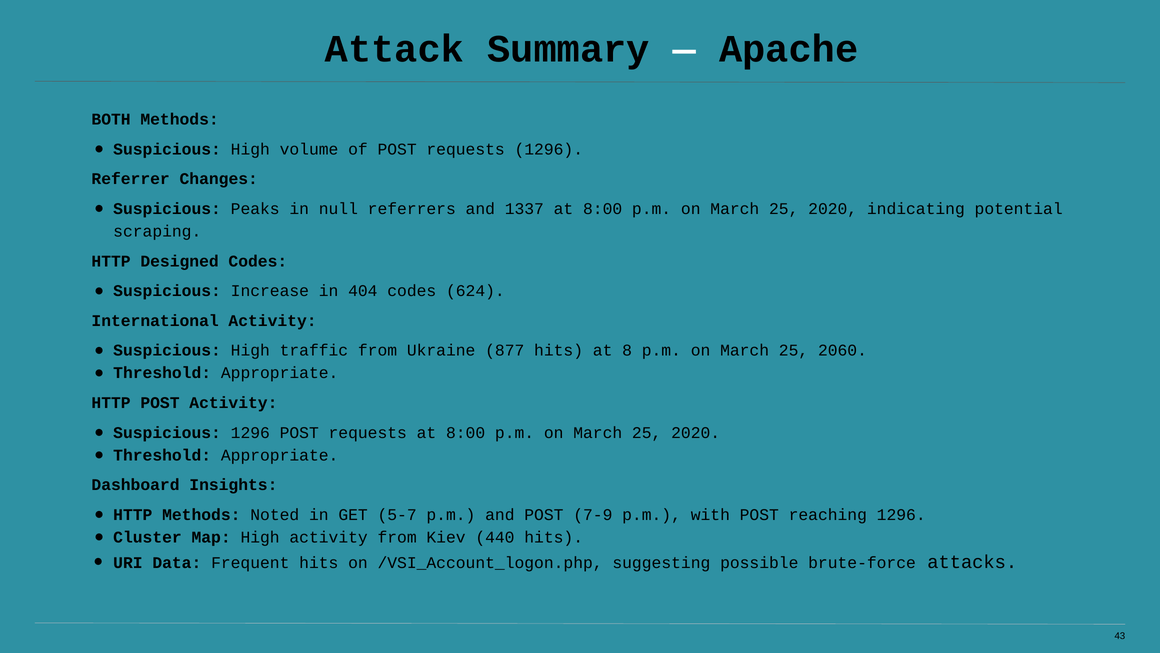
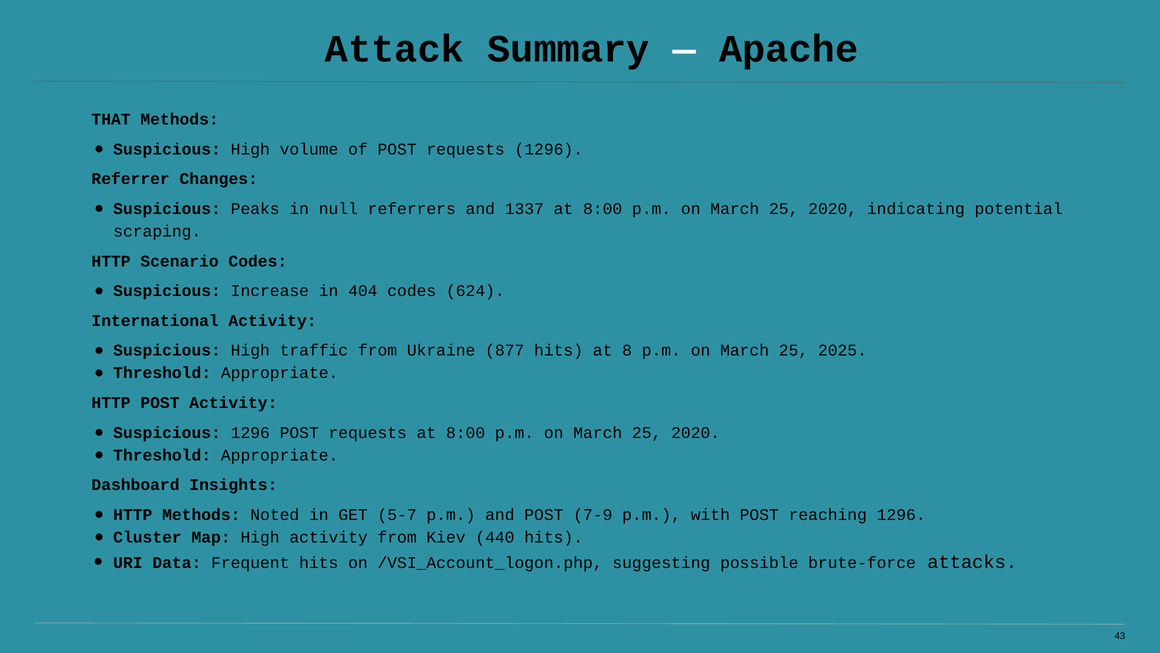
BOTH: BOTH -> THAT
Designed: Designed -> Scenario
2060: 2060 -> 2025
